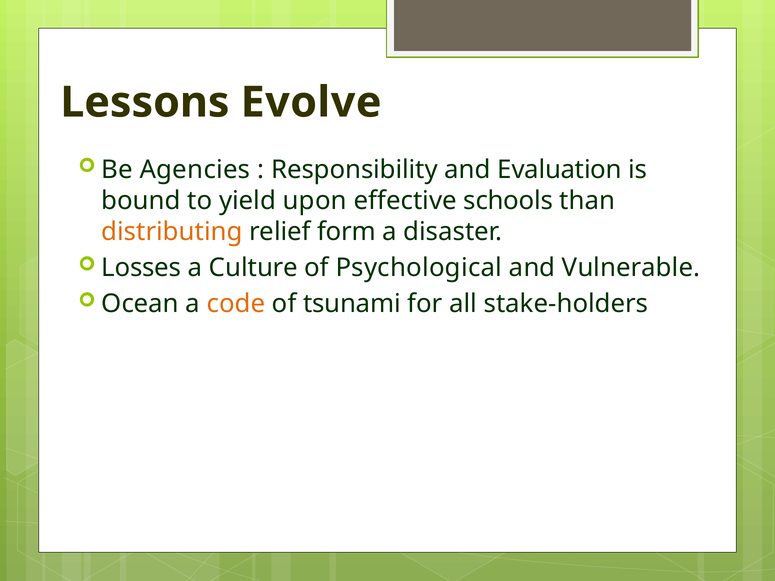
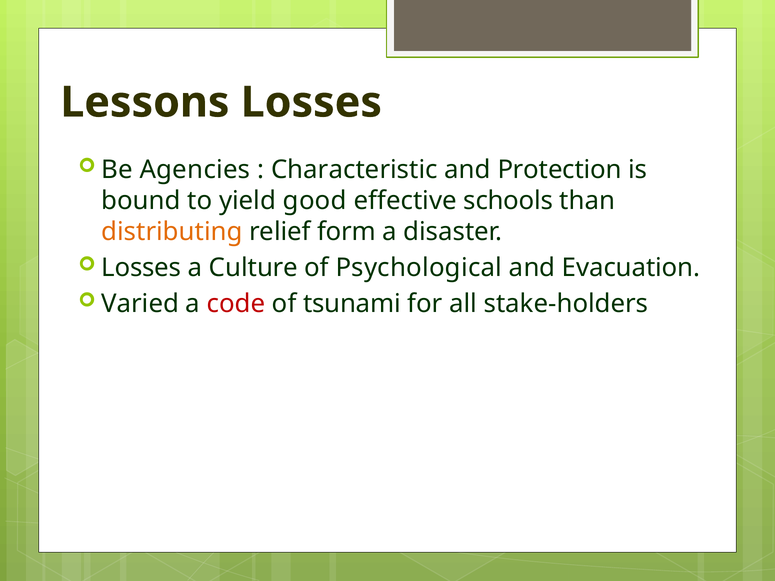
Lessons Evolve: Evolve -> Losses
Responsibility: Responsibility -> Characteristic
Evaluation: Evaluation -> Protection
upon: upon -> good
Vulnerable: Vulnerable -> Evacuation
Ocean: Ocean -> Varied
code colour: orange -> red
